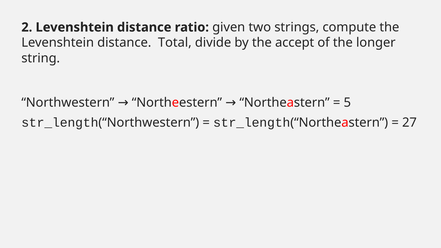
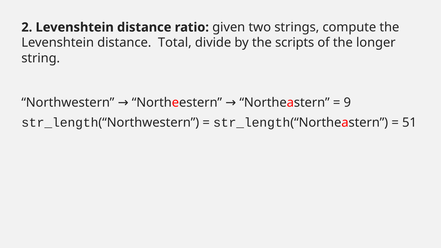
accept: accept -> scripts
5: 5 -> 9
27: 27 -> 51
